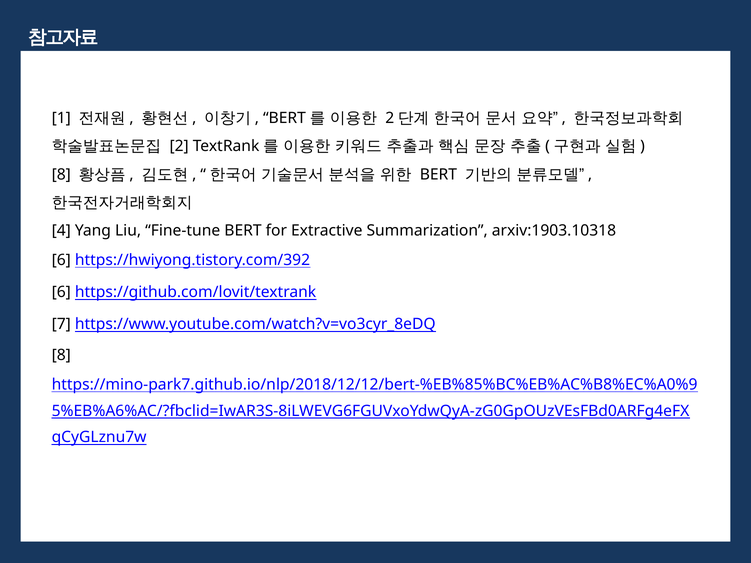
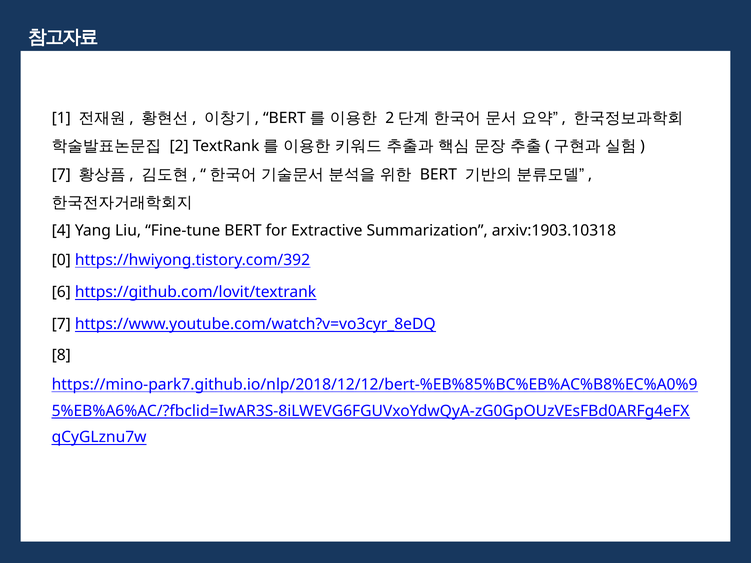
8 at (61, 174): 8 -> 7
6 at (61, 260): 6 -> 0
